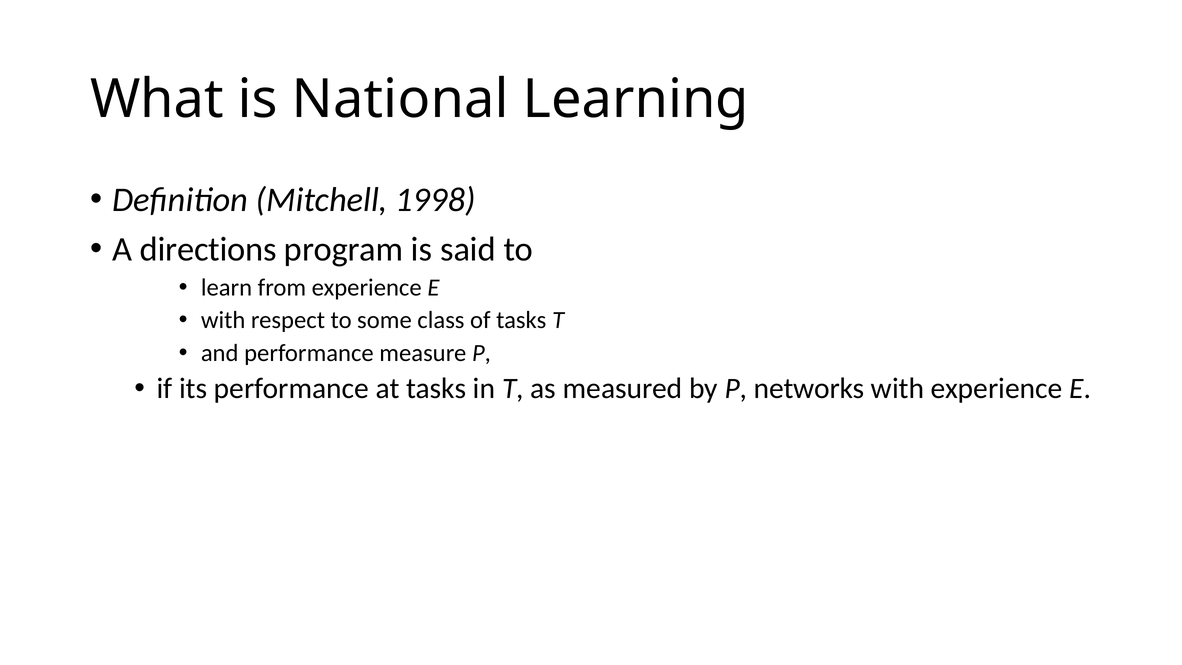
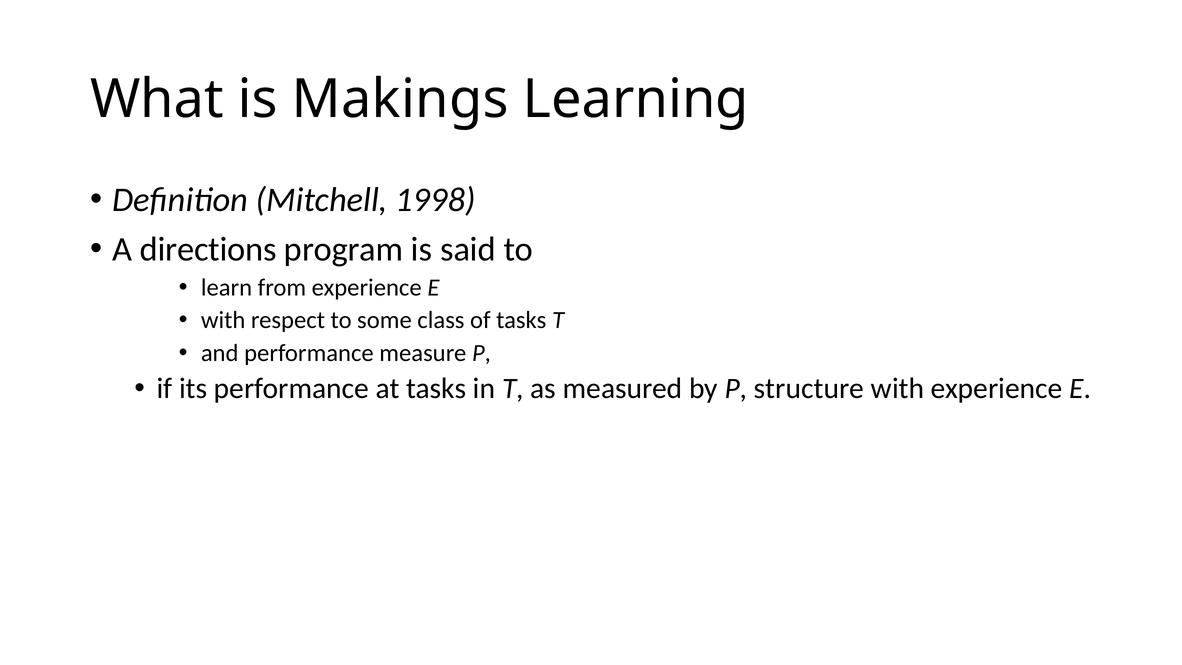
National: National -> Makings
networks: networks -> structure
